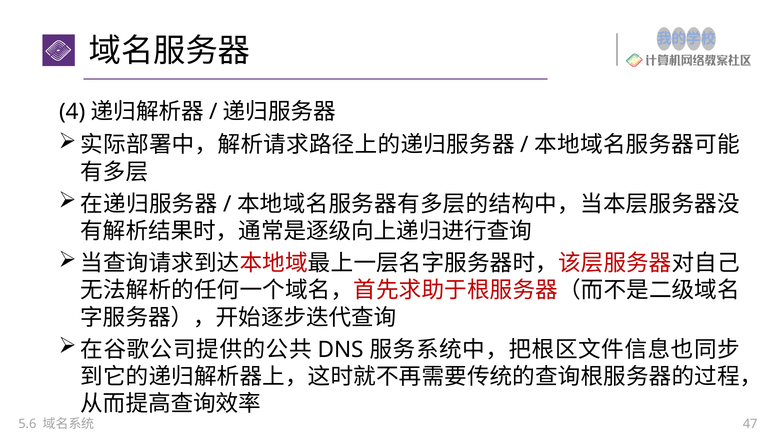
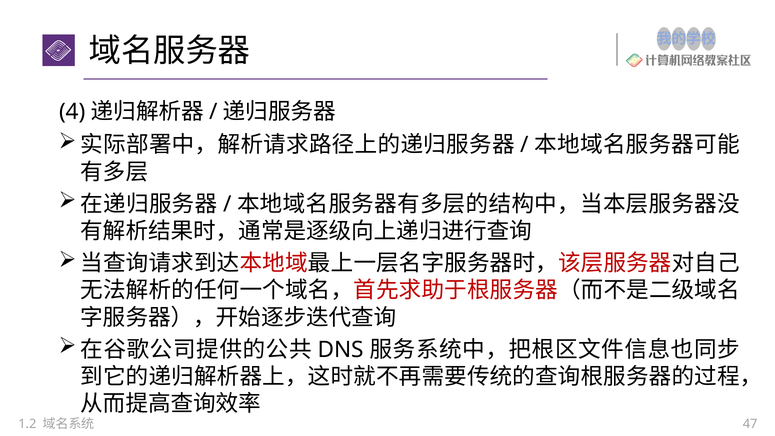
5.6: 5.6 -> 1.2
